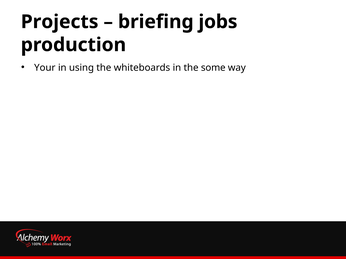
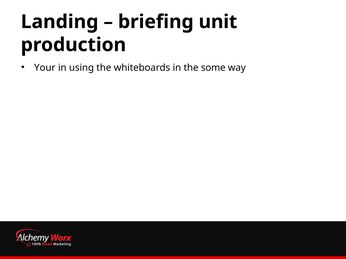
Projects: Projects -> Landing
jobs: jobs -> unit
